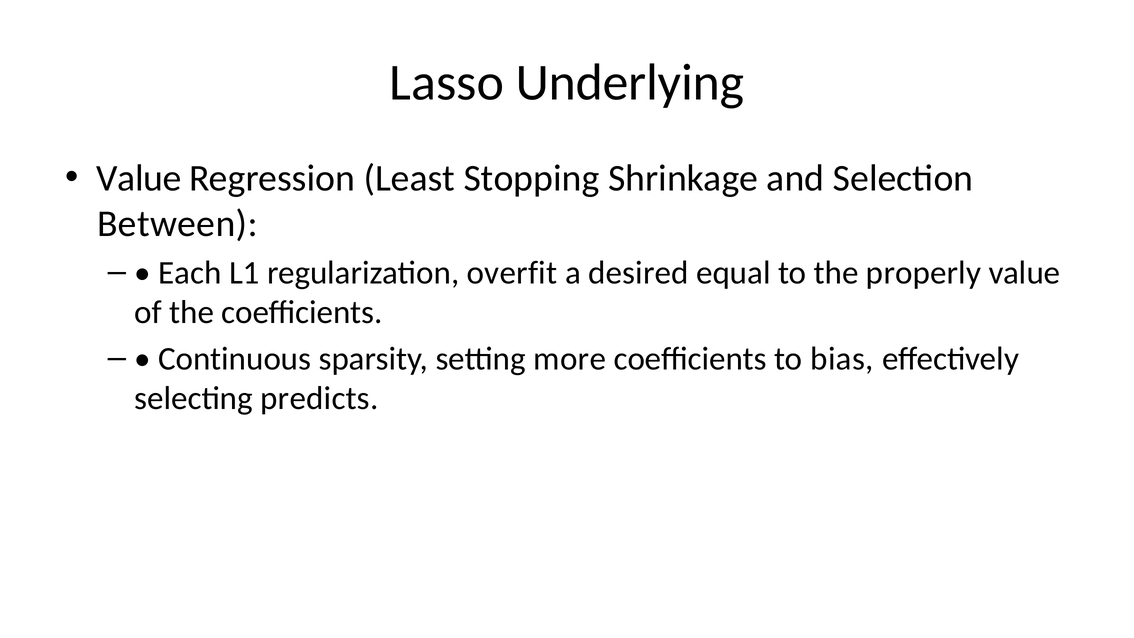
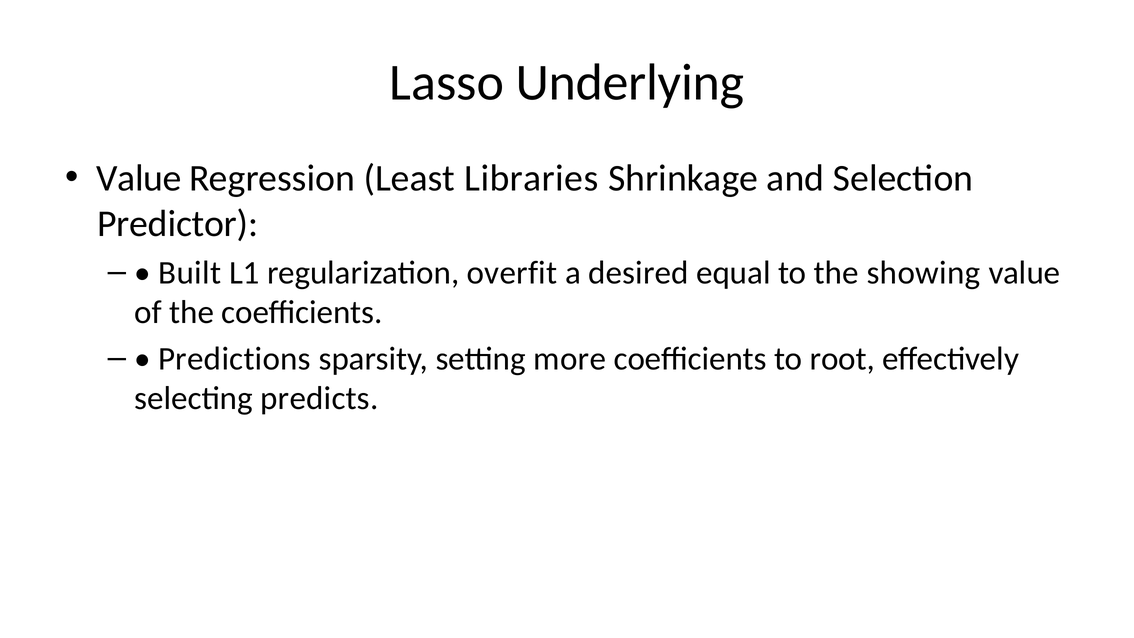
Stopping: Stopping -> Libraries
Between: Between -> Predictor
Each: Each -> Built
properly: properly -> showing
Continuous: Continuous -> Predictions
bias: bias -> root
